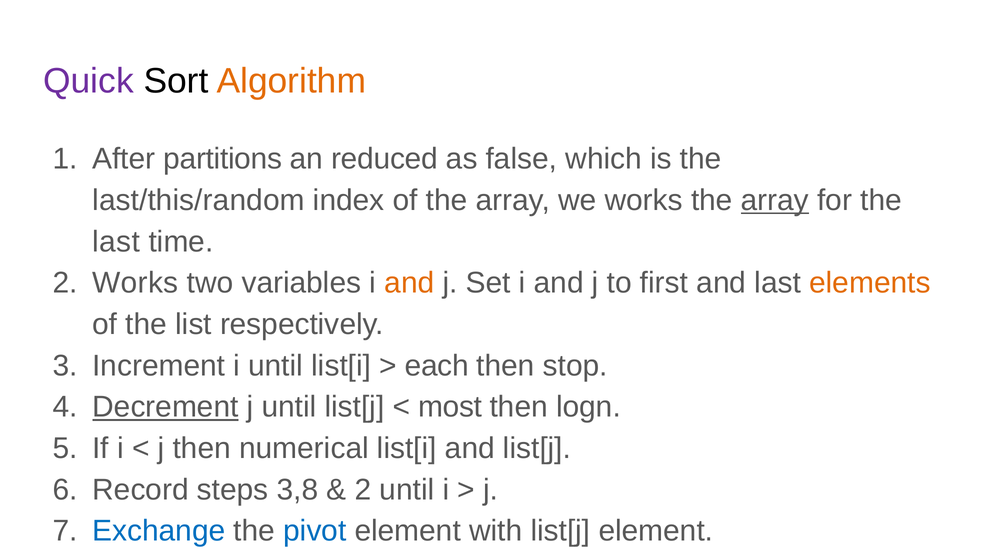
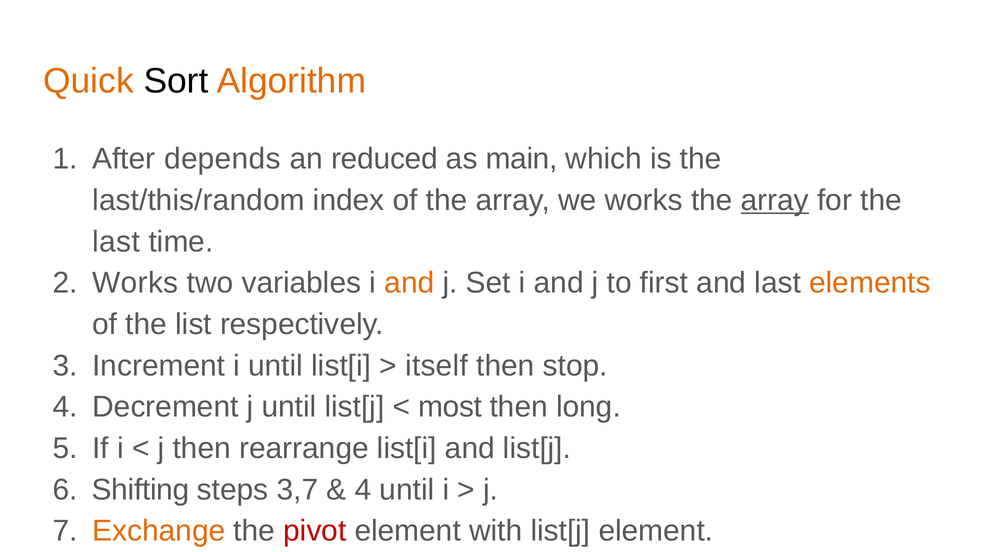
Quick colour: purple -> orange
partitions: partitions -> depends
false: false -> main
each: each -> itself
Decrement underline: present -> none
logn: logn -> long
numerical: numerical -> rearrange
Record: Record -> Shifting
3,8: 3,8 -> 3,7
2 at (363, 489): 2 -> 4
Exchange colour: blue -> orange
pivot colour: blue -> red
